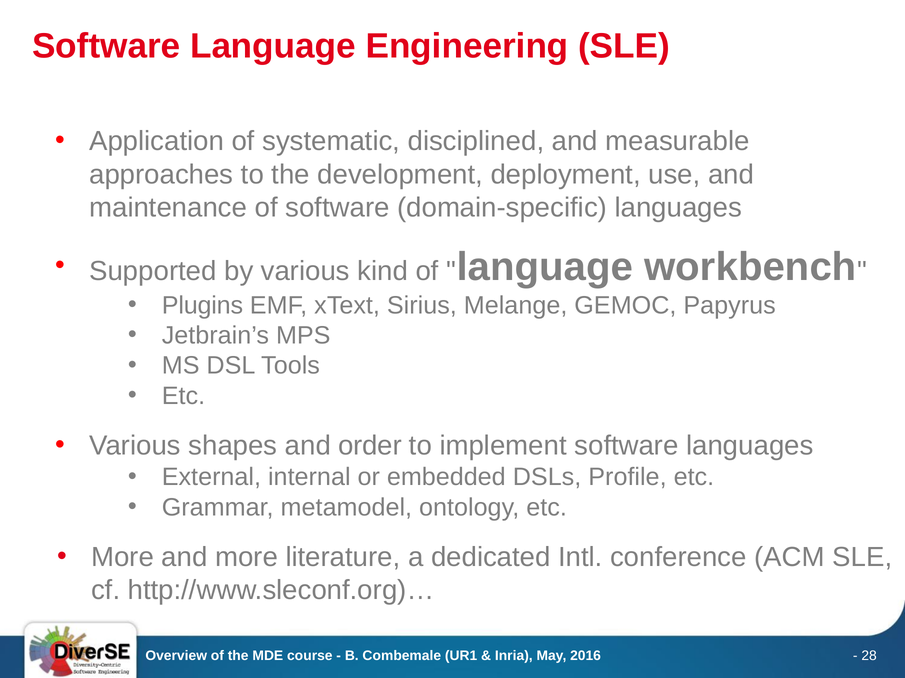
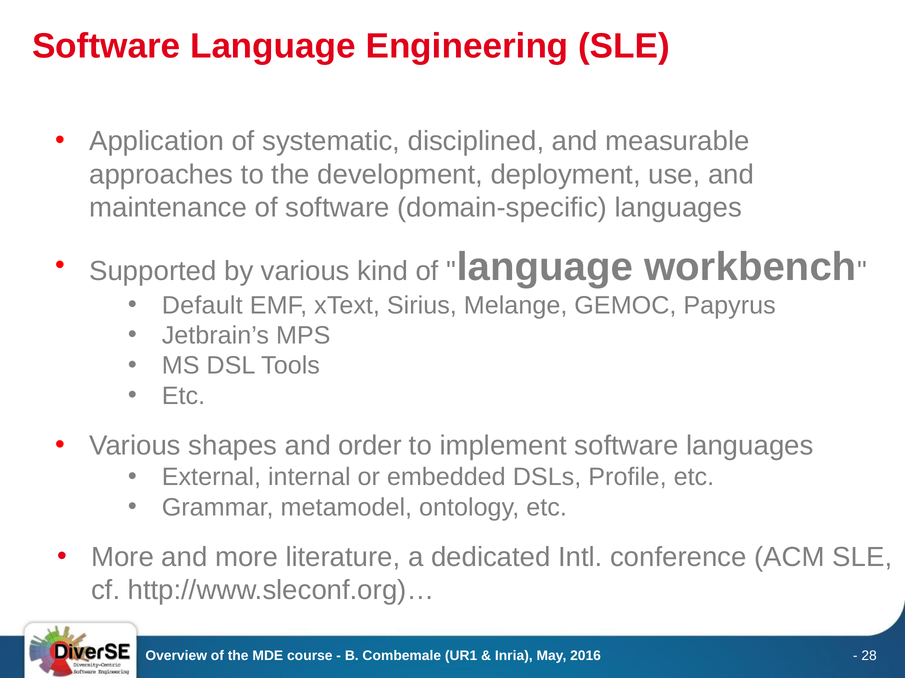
Plugins: Plugins -> Default
